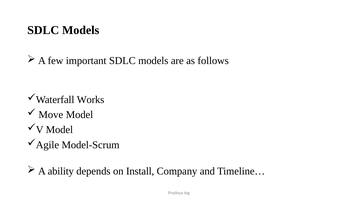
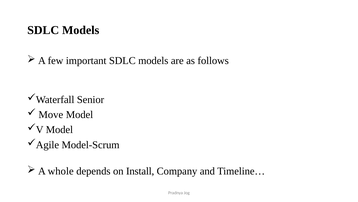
Works: Works -> Senior
ability: ability -> whole
